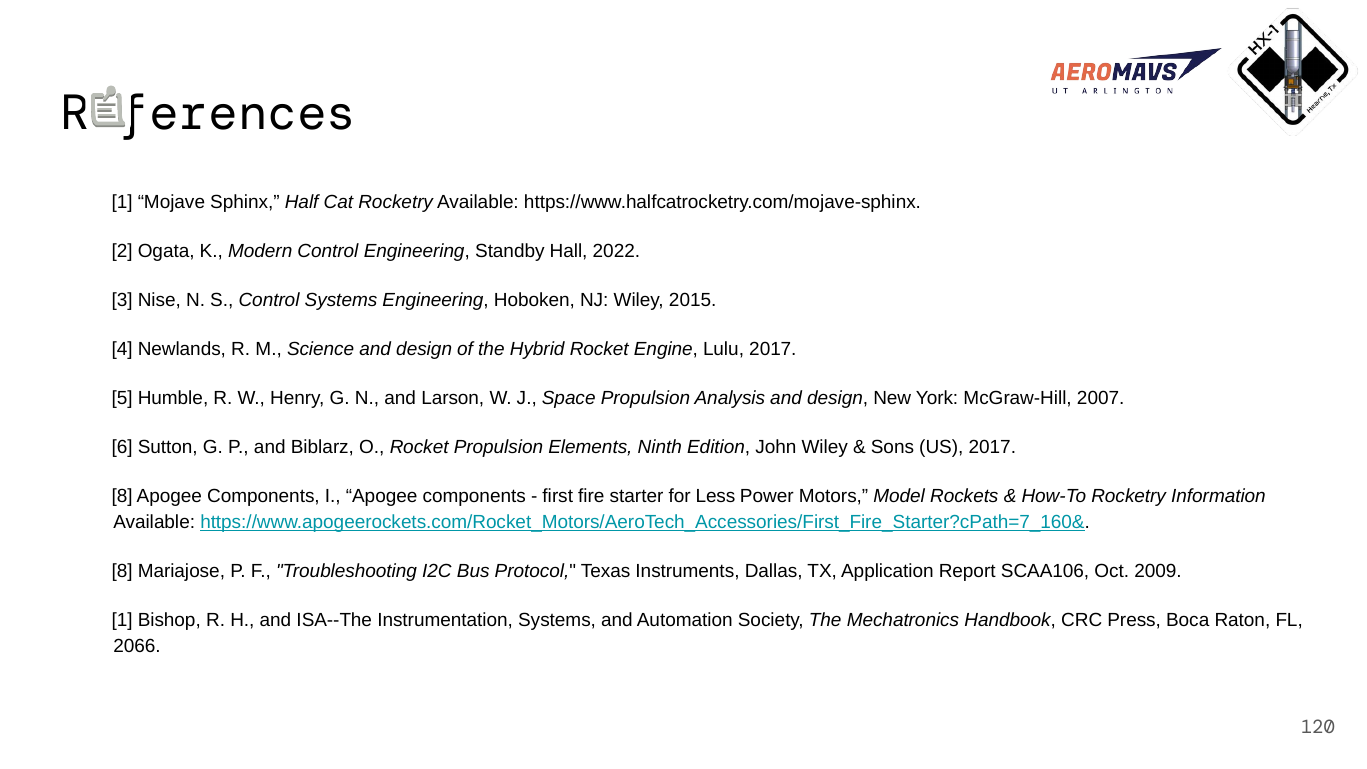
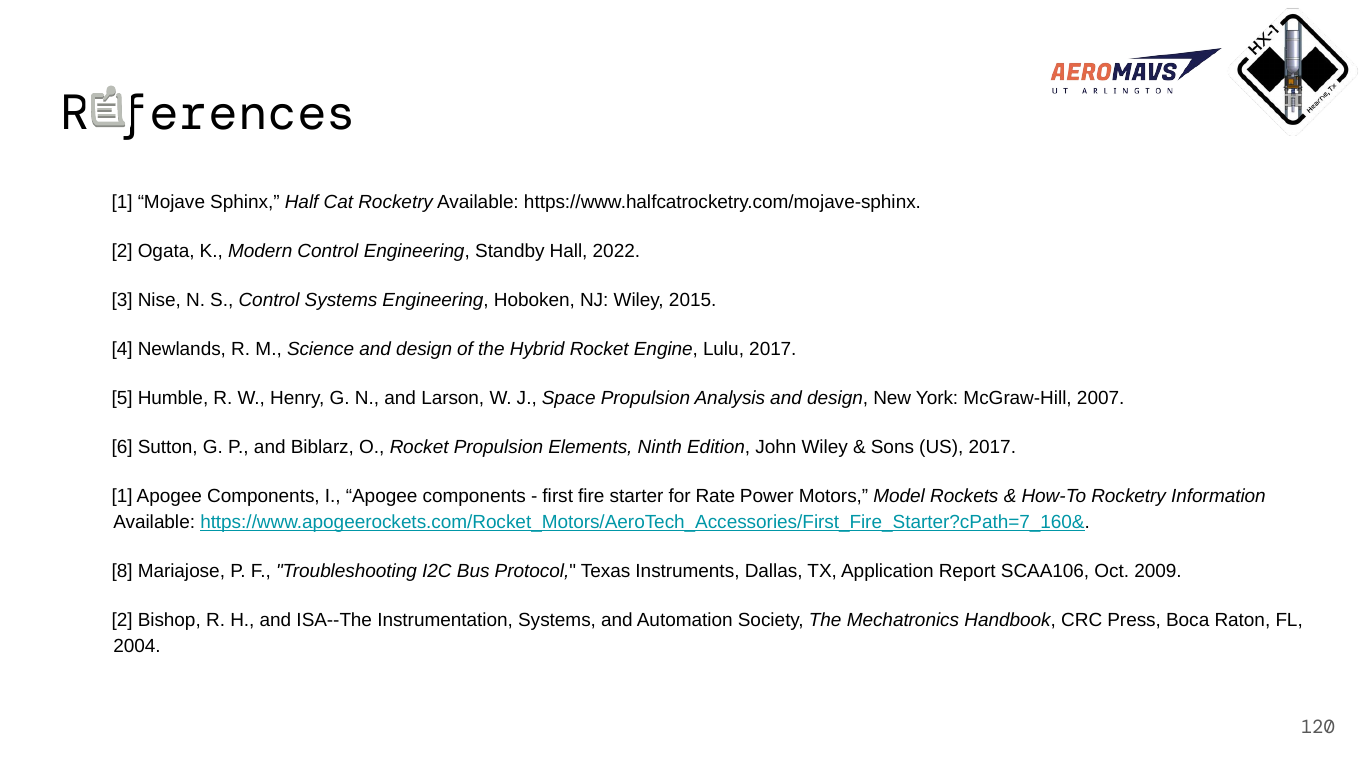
8 at (122, 496): 8 -> 1
Less: Less -> Rate
1 at (122, 620): 1 -> 2
2066: 2066 -> 2004
